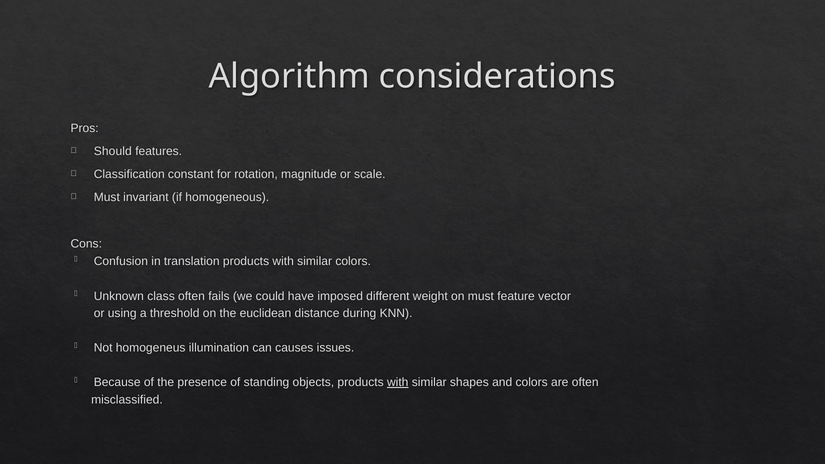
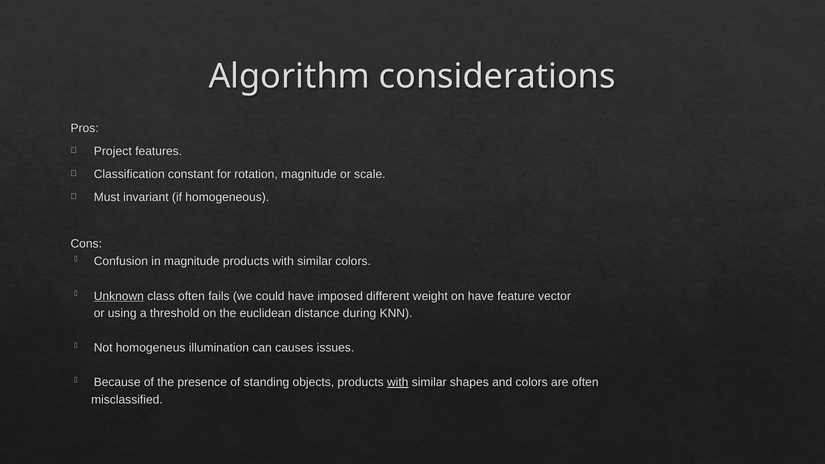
Should: Should -> Project
in translation: translation -> magnitude
Unknown underline: none -> present
on must: must -> have
